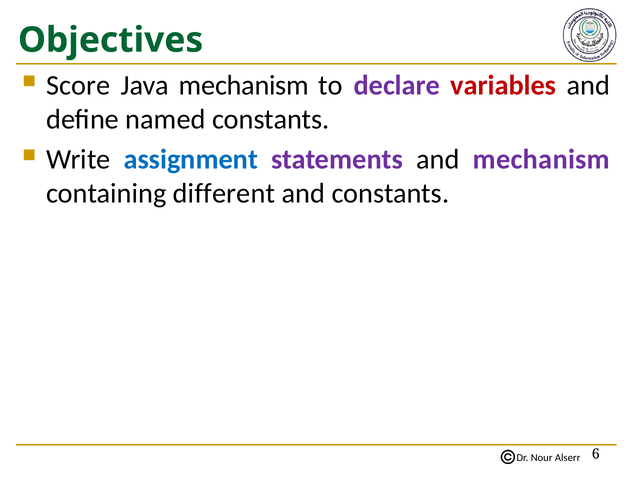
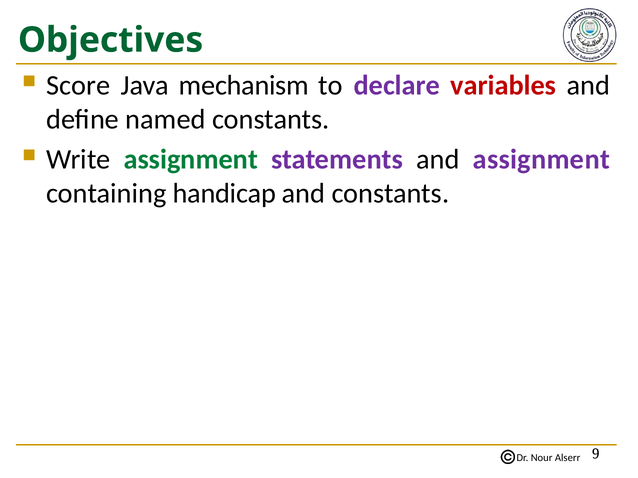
assignment at (191, 159) colour: blue -> green
and mechanism: mechanism -> assignment
different: different -> handicap
6: 6 -> 9
